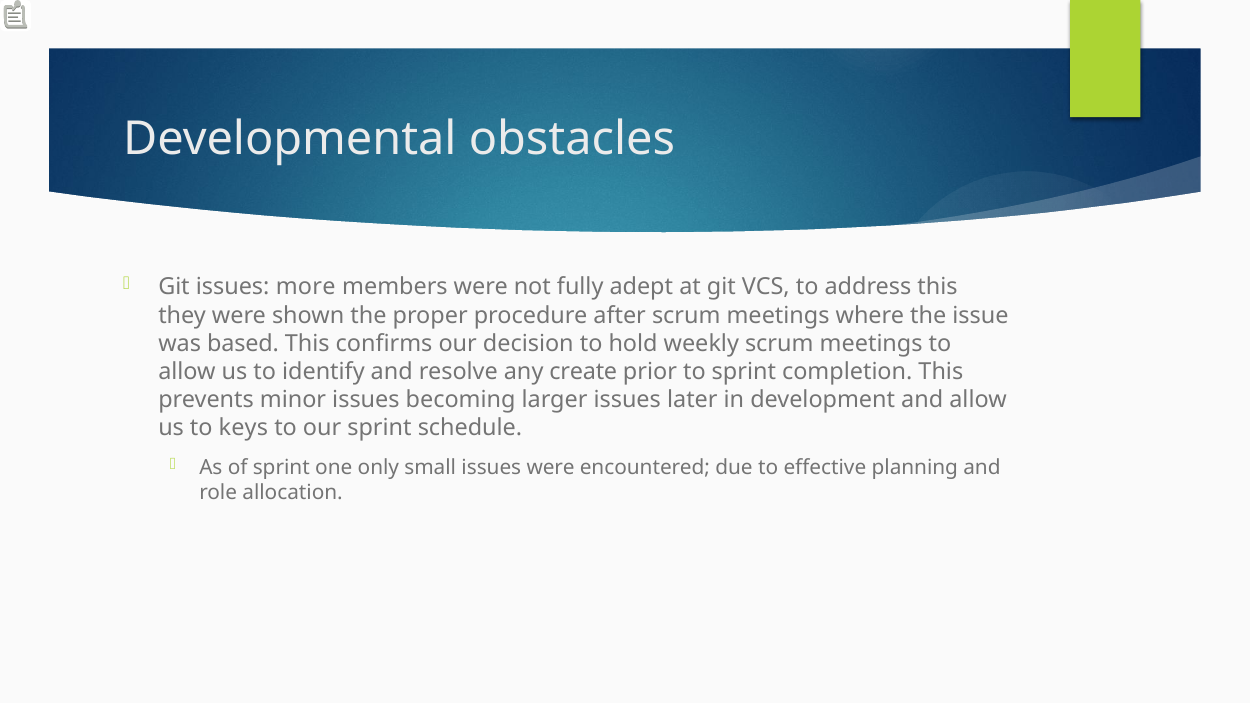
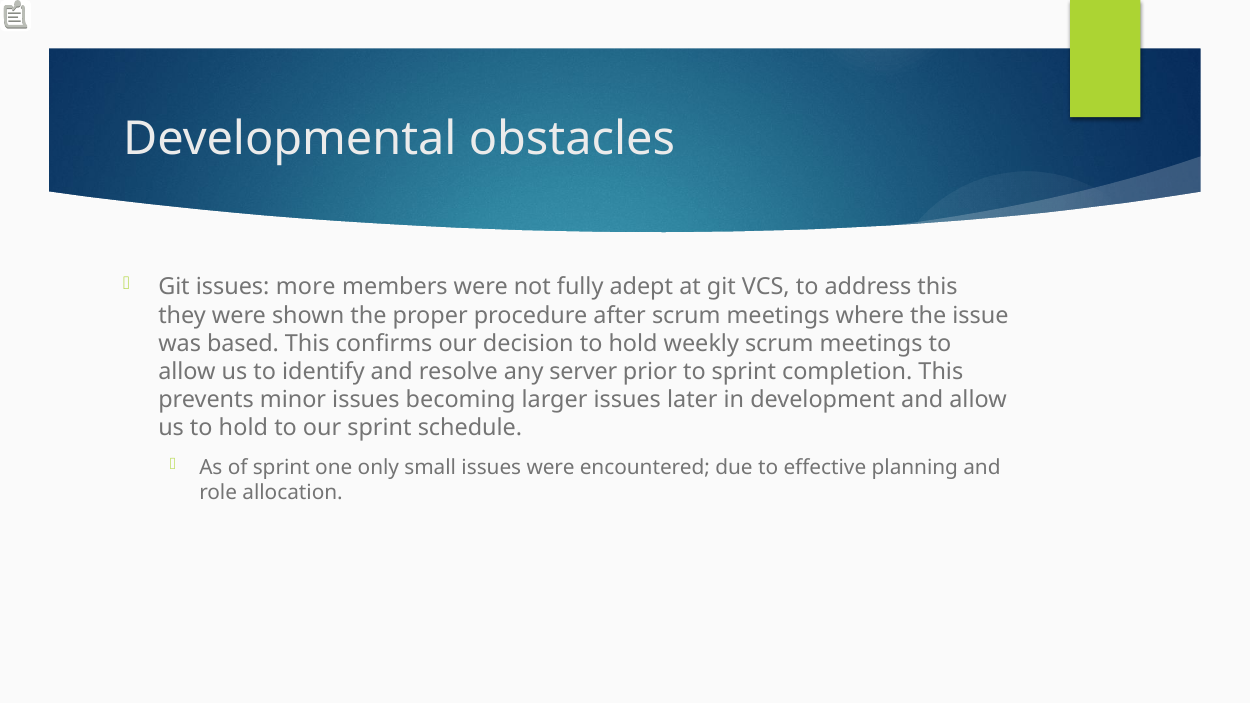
create: create -> server
us to keys: keys -> hold
